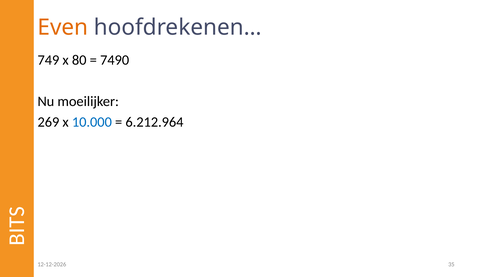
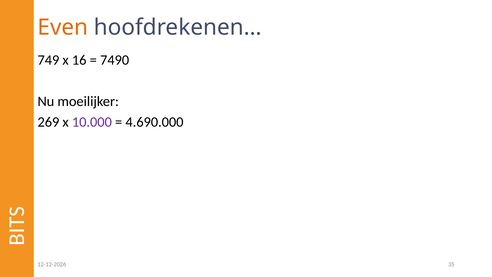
80: 80 -> 16
10.000 colour: blue -> purple
6.212.964: 6.212.964 -> 4.690.000
